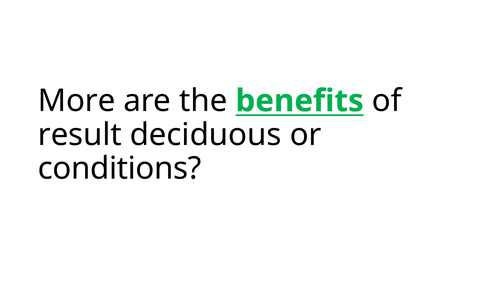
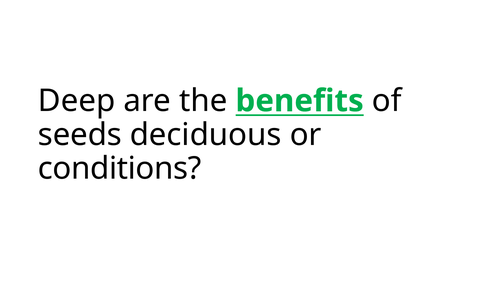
More: More -> Deep
result: result -> seeds
